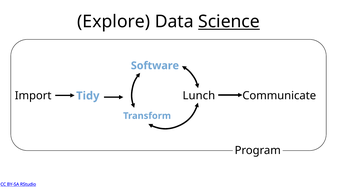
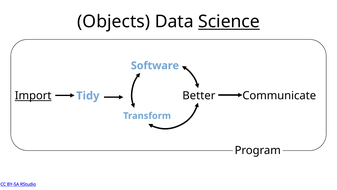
Explore: Explore -> Objects
Import underline: none -> present
Lunch: Lunch -> Better
